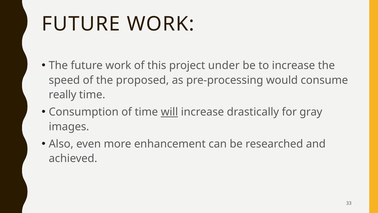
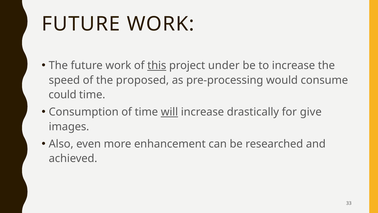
this underline: none -> present
really: really -> could
gray: gray -> give
